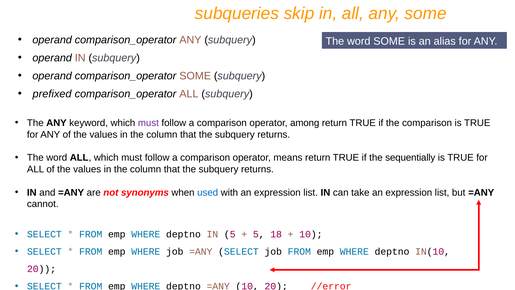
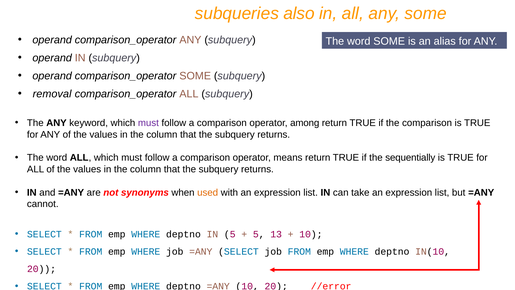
skip: skip -> also
prefixed: prefixed -> removal
used colour: blue -> orange
18: 18 -> 13
